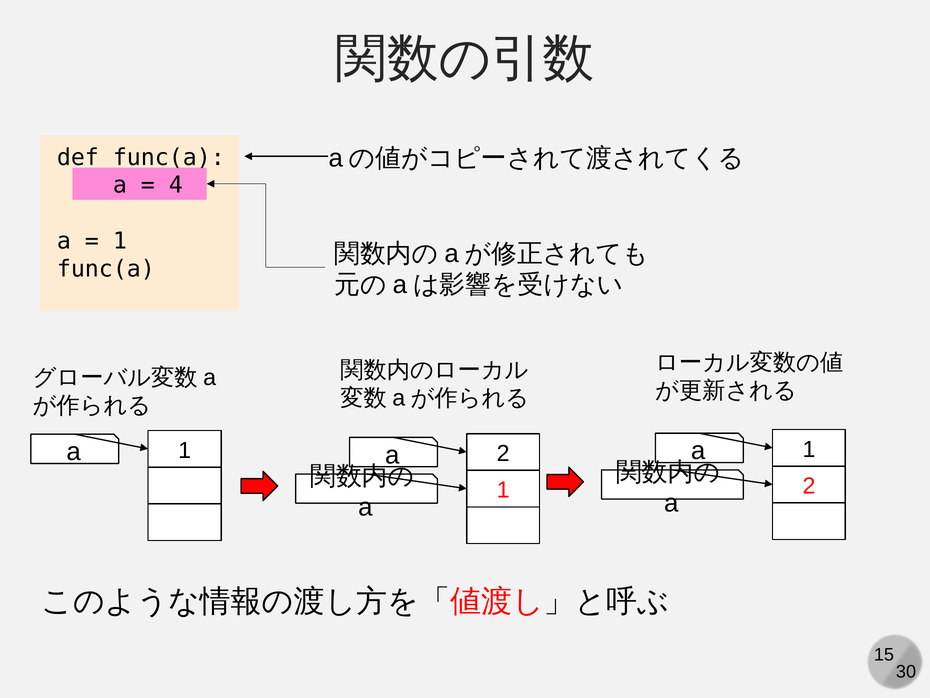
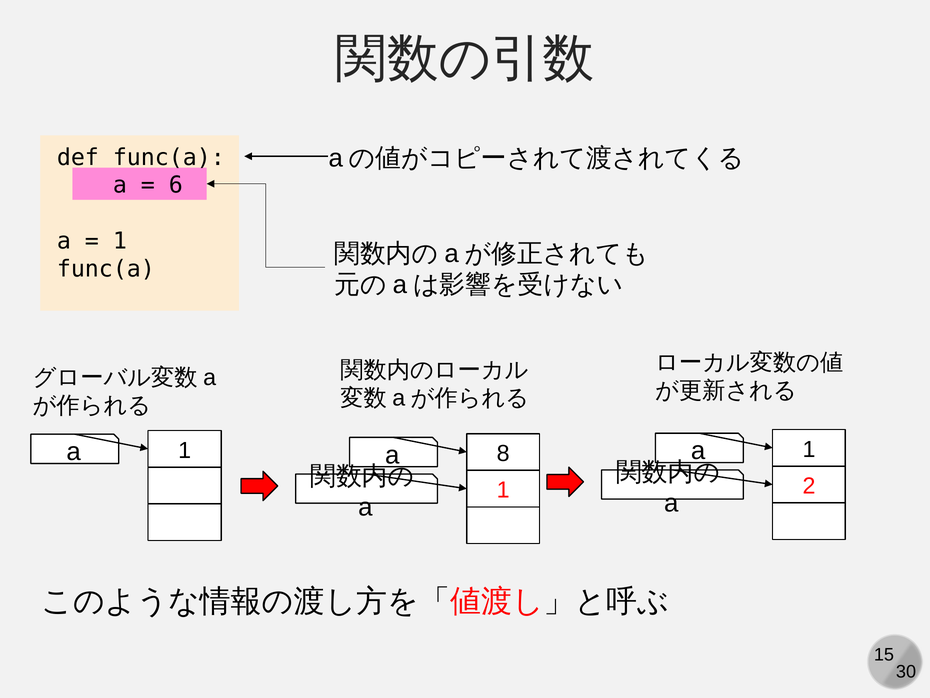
4: 4 -> 6
a 2: 2 -> 8
